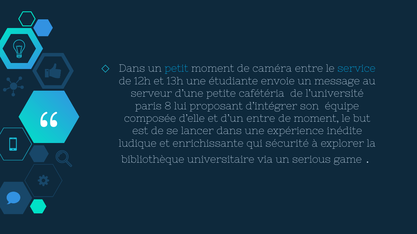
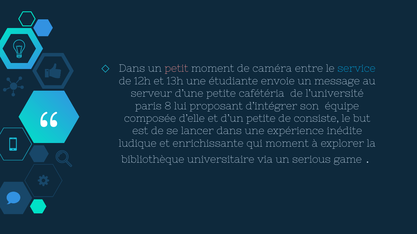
petit colour: light blue -> pink
d’un entre: entre -> petite
de moment: moment -> consiste
qui sécurité: sécurité -> moment
